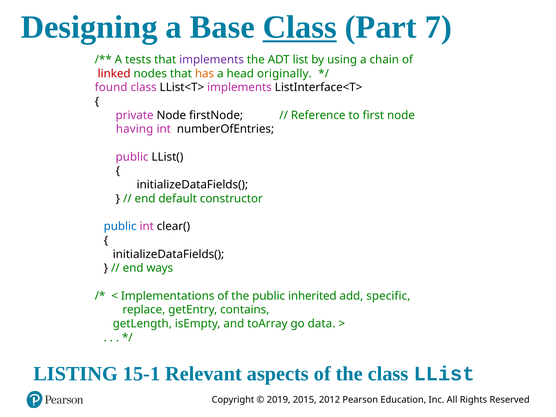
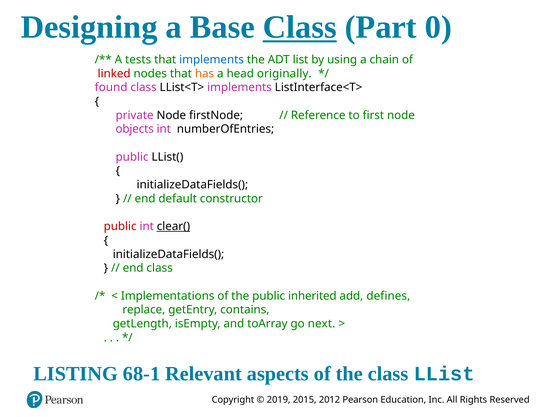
7: 7 -> 0
implements at (212, 60) colour: purple -> blue
having: having -> objects
public at (120, 226) colour: blue -> red
clear( underline: none -> present
end ways: ways -> class
specific: specific -> defines
data: data -> next
15-1: 15-1 -> 68-1
